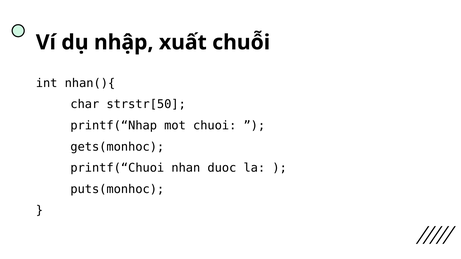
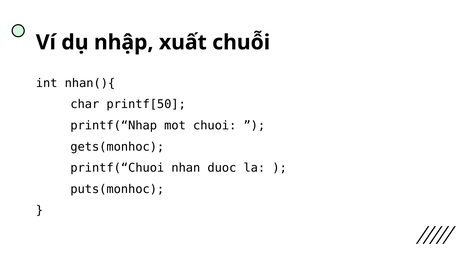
strstr[50: strstr[50 -> printf[50
